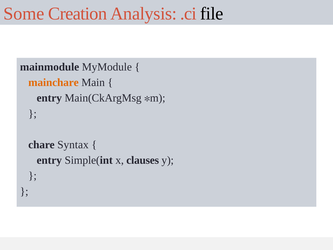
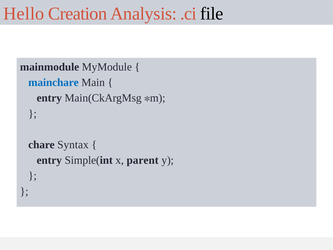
Some: Some -> Hello
mainchare colour: orange -> blue
clauses: clauses -> parent
